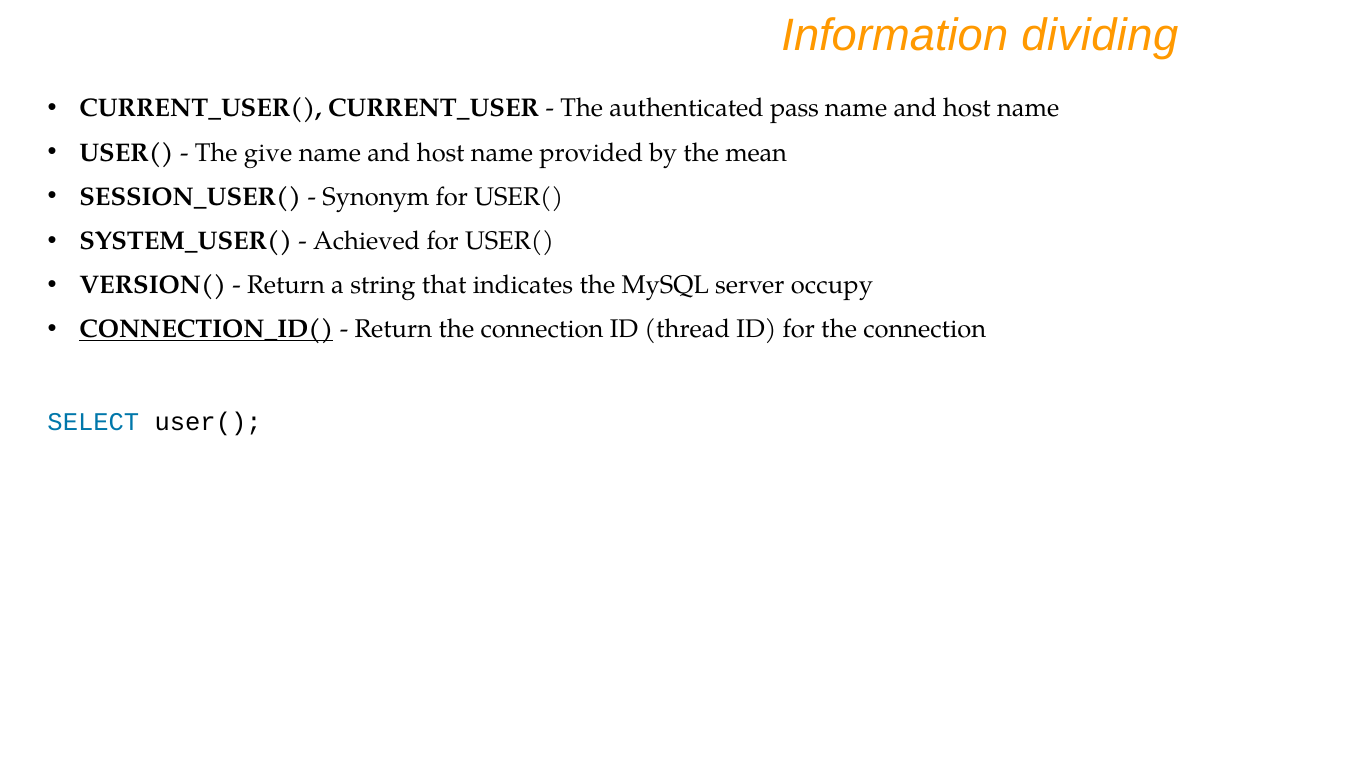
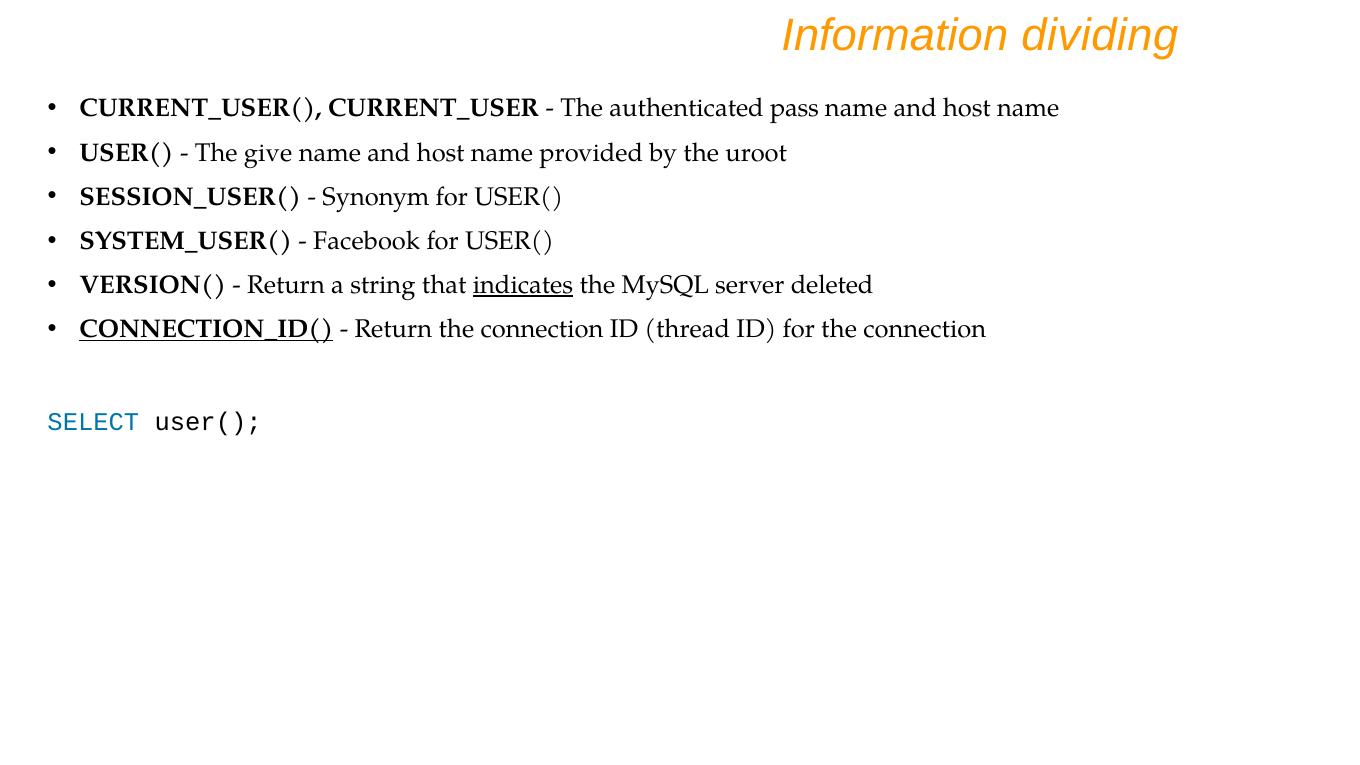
mean: mean -> uroot
Achieved: Achieved -> Facebook
indicates underline: none -> present
occupy: occupy -> deleted
